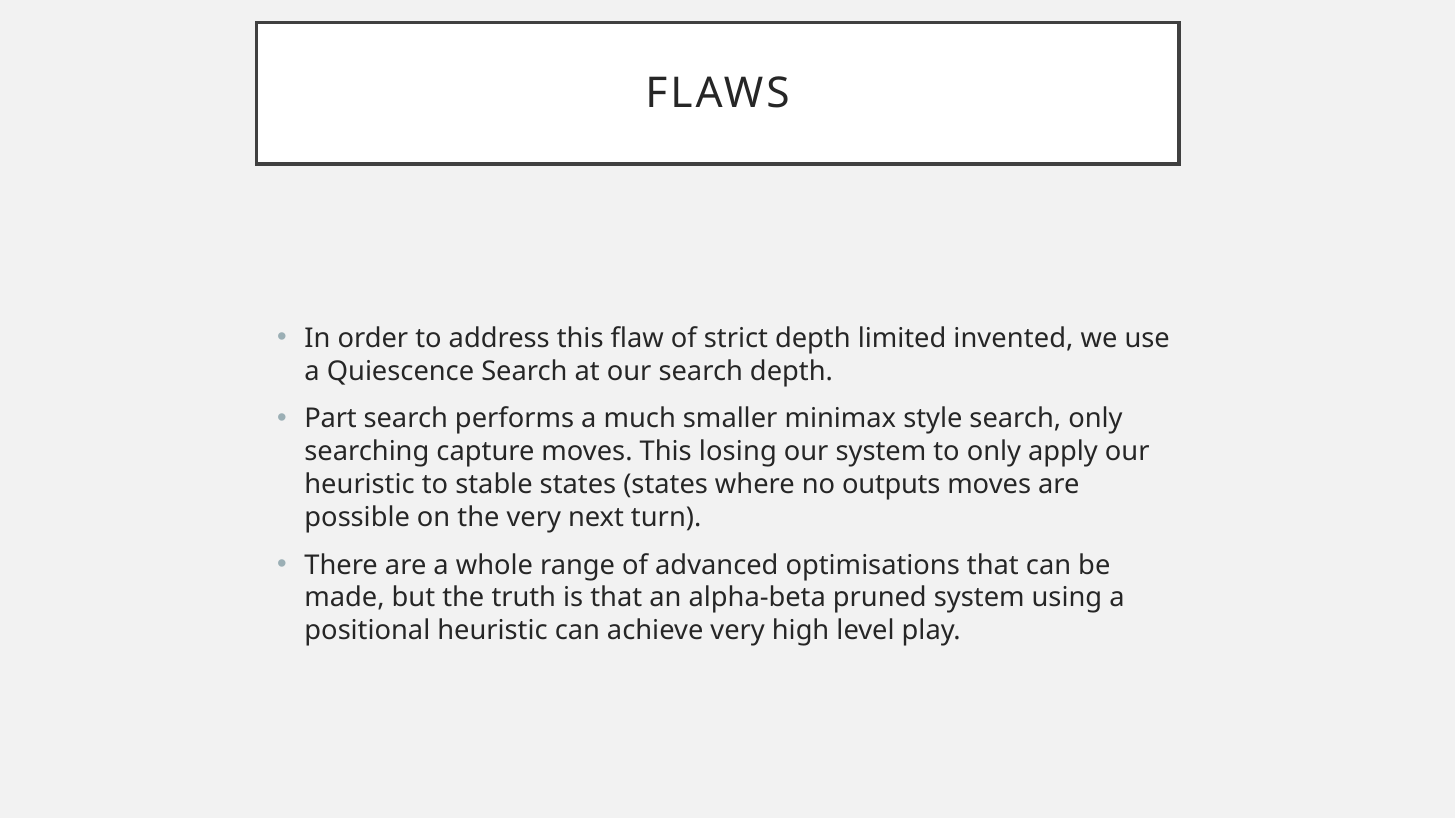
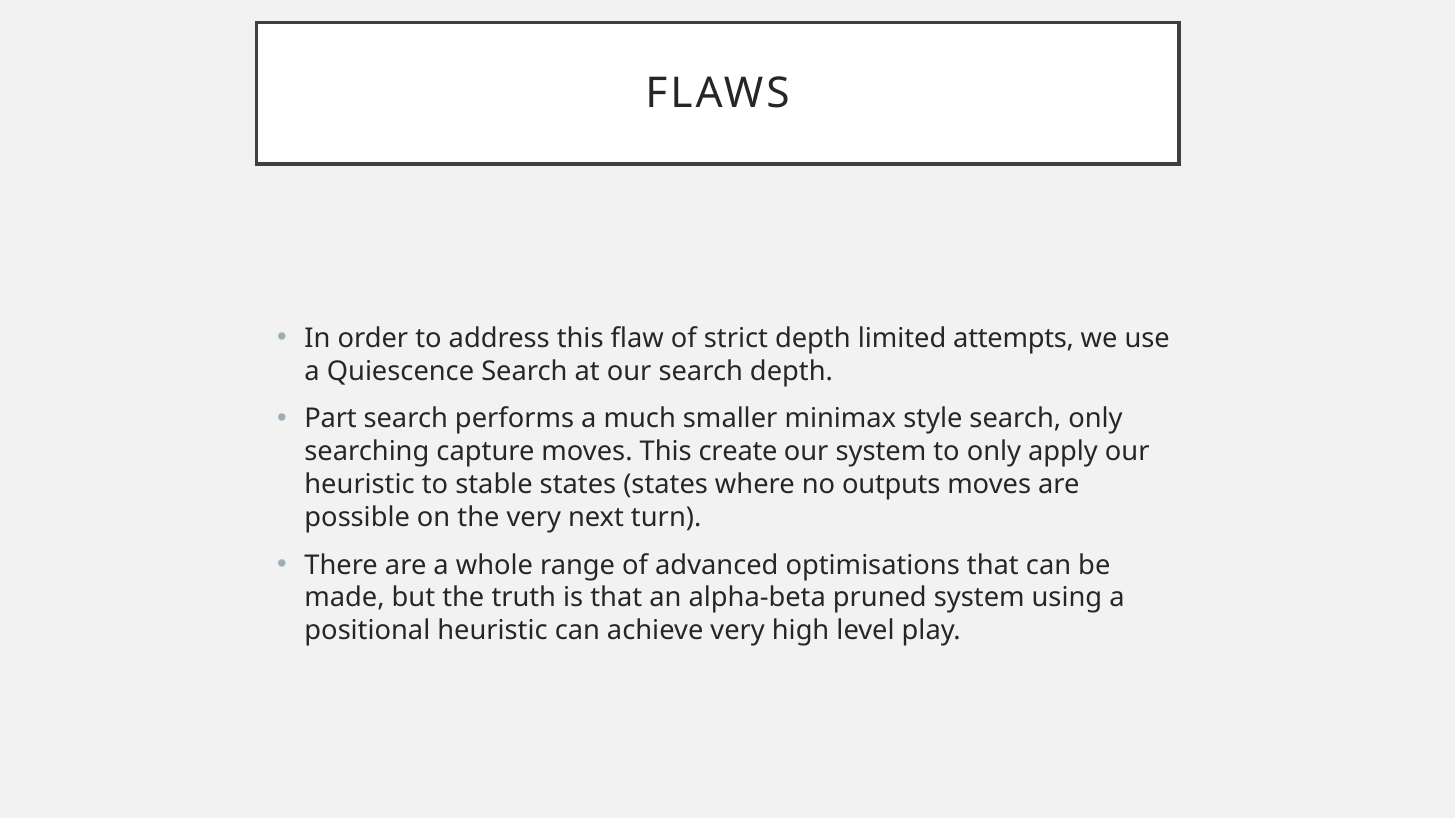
invented: invented -> attempts
losing: losing -> create
